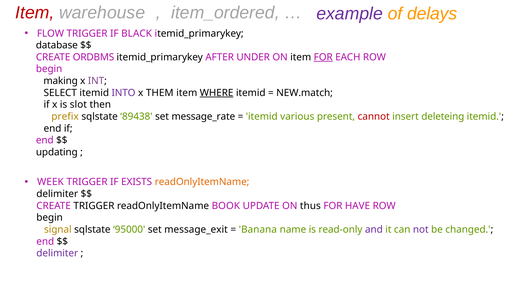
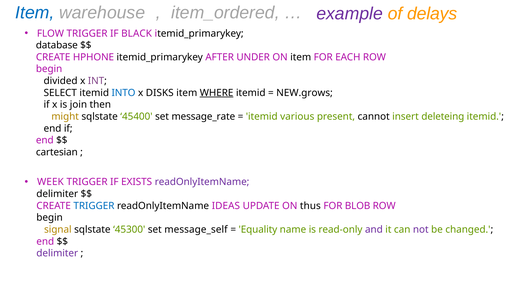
Item at (35, 13) colour: red -> blue
ORDBMS: ORDBMS -> HPHONE
FOR at (323, 57) underline: present -> none
making: making -> divided
INTO colour: purple -> blue
THEM: THEM -> DISKS
NEW.match: NEW.match -> NEW.grows
slot: slot -> join
prefix: prefix -> might
89438: 89438 -> 45400
cannot colour: red -> black
updating: updating -> cartesian
readOnlyItemName at (202, 182) colour: orange -> purple
TRIGGER at (94, 205) colour: black -> blue
BOOK: BOOK -> IDEAS
HAVE: HAVE -> BLOB
95000: 95000 -> 45300
message_exit: message_exit -> message_self
Banana: Banana -> Equality
